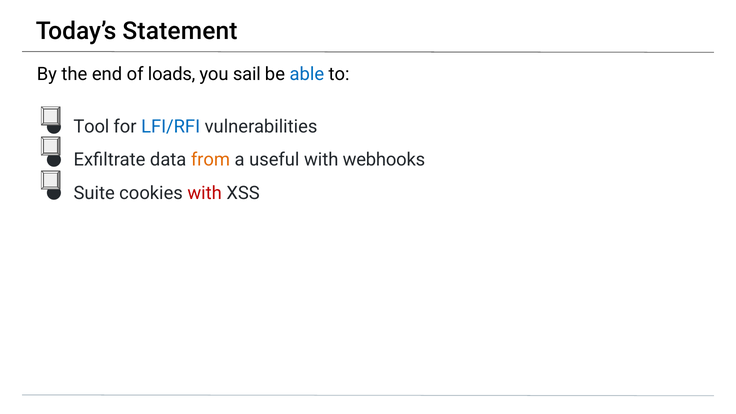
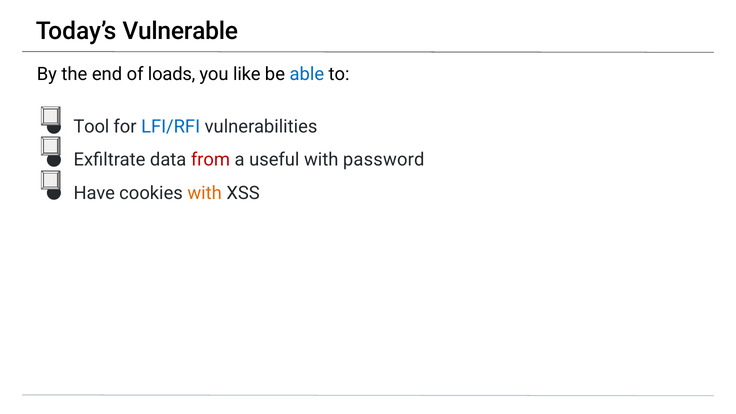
Statement: Statement -> Vulnerable
sail: sail -> like
from colour: orange -> red
webhooks: webhooks -> password
Suite: Suite -> Have
with at (205, 193) colour: red -> orange
